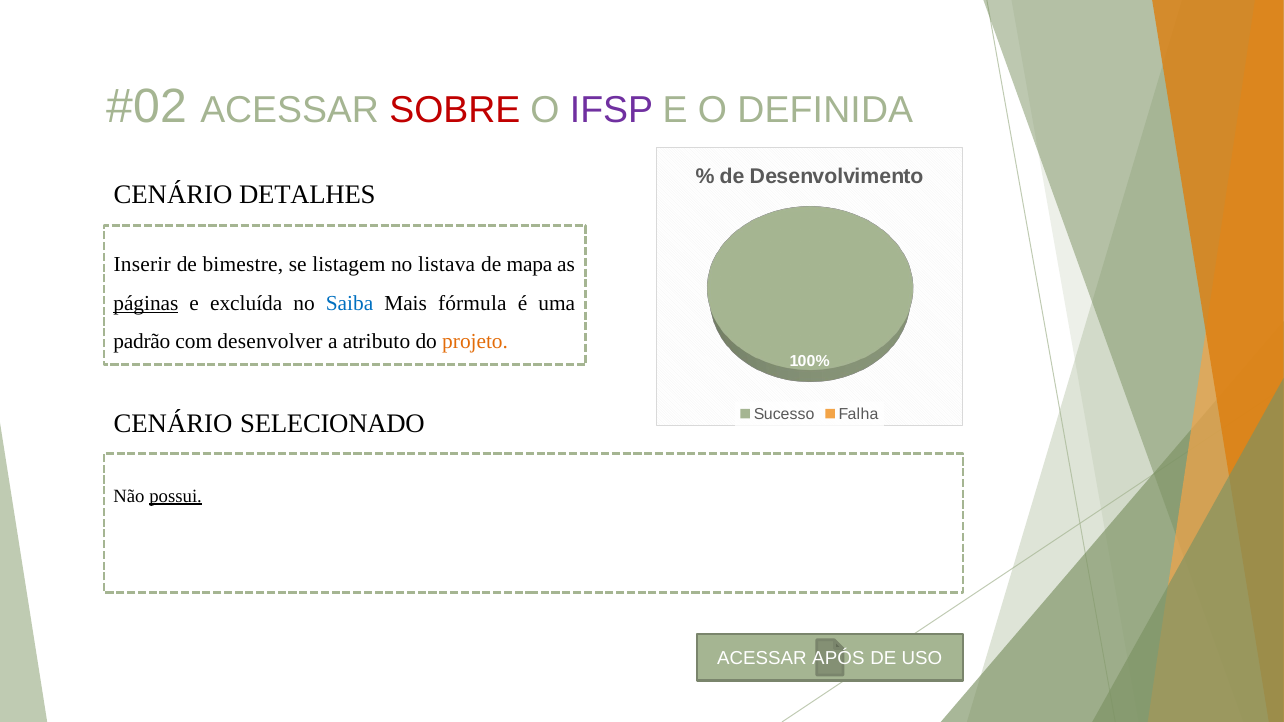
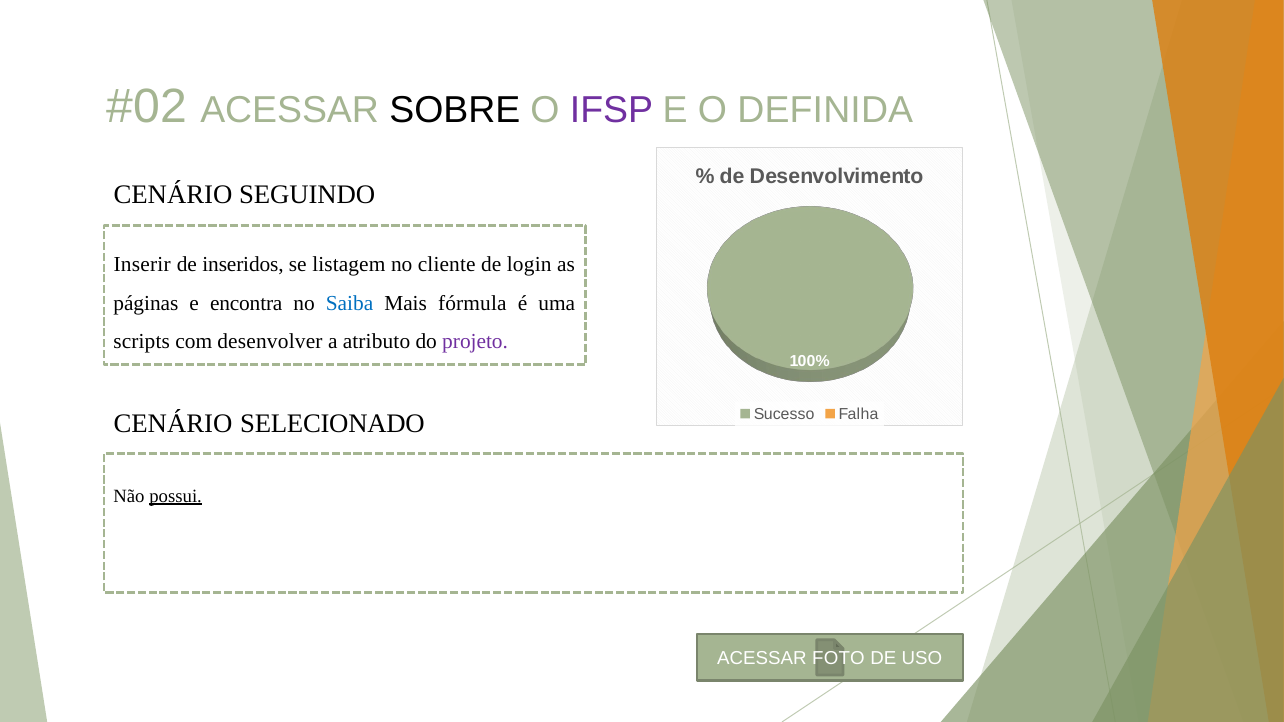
SOBRE colour: red -> black
DETALHES: DETALHES -> SEGUINDO
bimestre: bimestre -> inseridos
listava: listava -> cliente
mapa: mapa -> login
páginas underline: present -> none
excluída: excluída -> encontra
padrão: padrão -> scripts
projeto colour: orange -> purple
APÓS: APÓS -> FOTO
